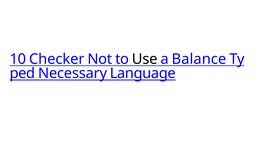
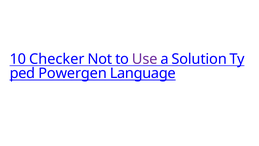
Use colour: black -> purple
Balance: Balance -> Solution
Necessary: Necessary -> Powergen
